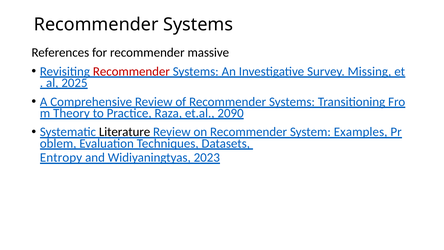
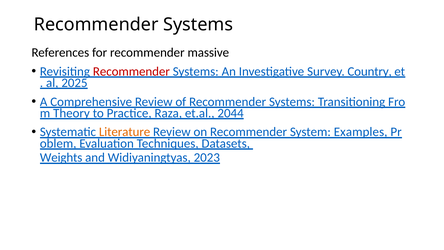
Missing: Missing -> Country
2090: 2090 -> 2044
Literature colour: black -> orange
Entropy: Entropy -> Weights
